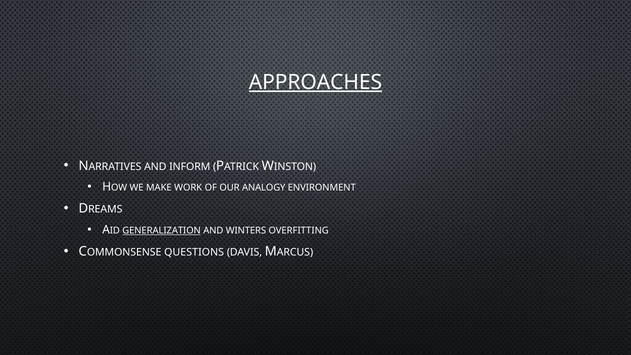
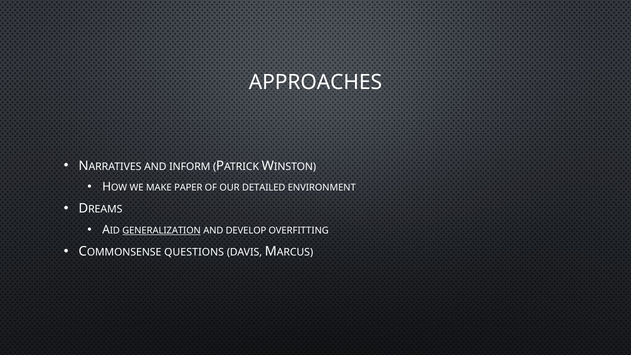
APPROACHES underline: present -> none
WORK: WORK -> PAPER
ANALOGY: ANALOGY -> DETAILED
WINTERS: WINTERS -> DEVELOP
